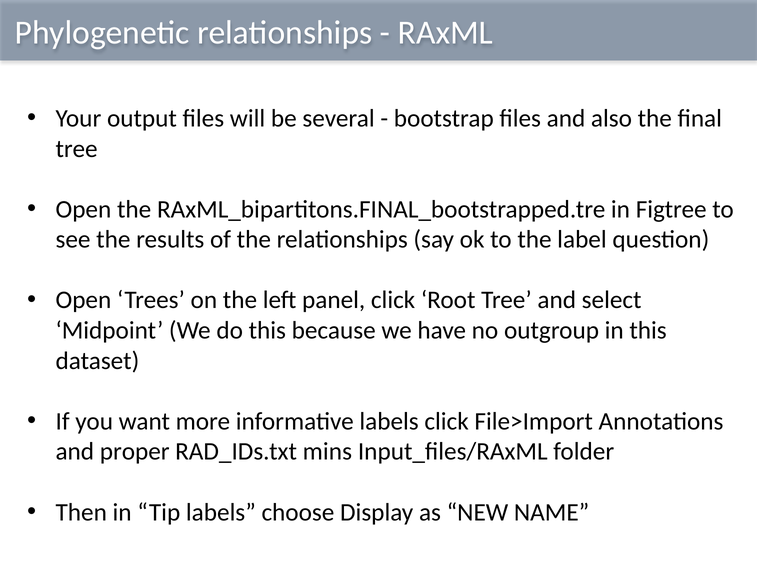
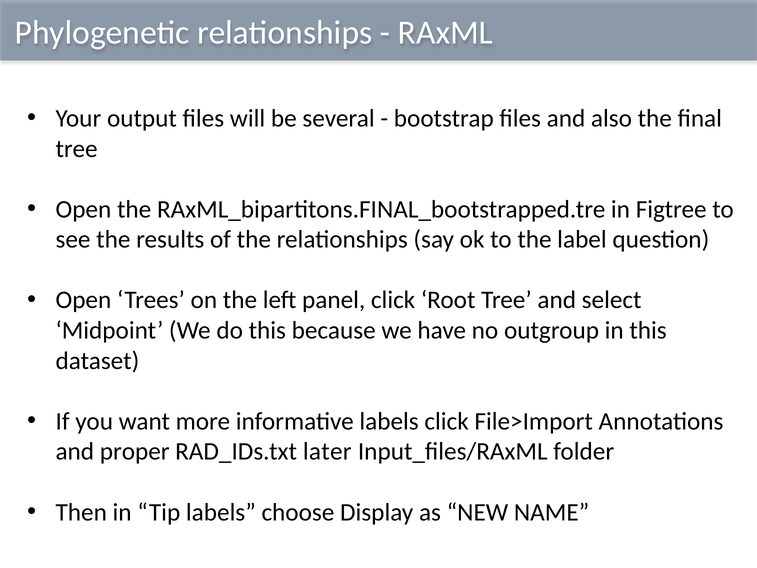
mins: mins -> later
